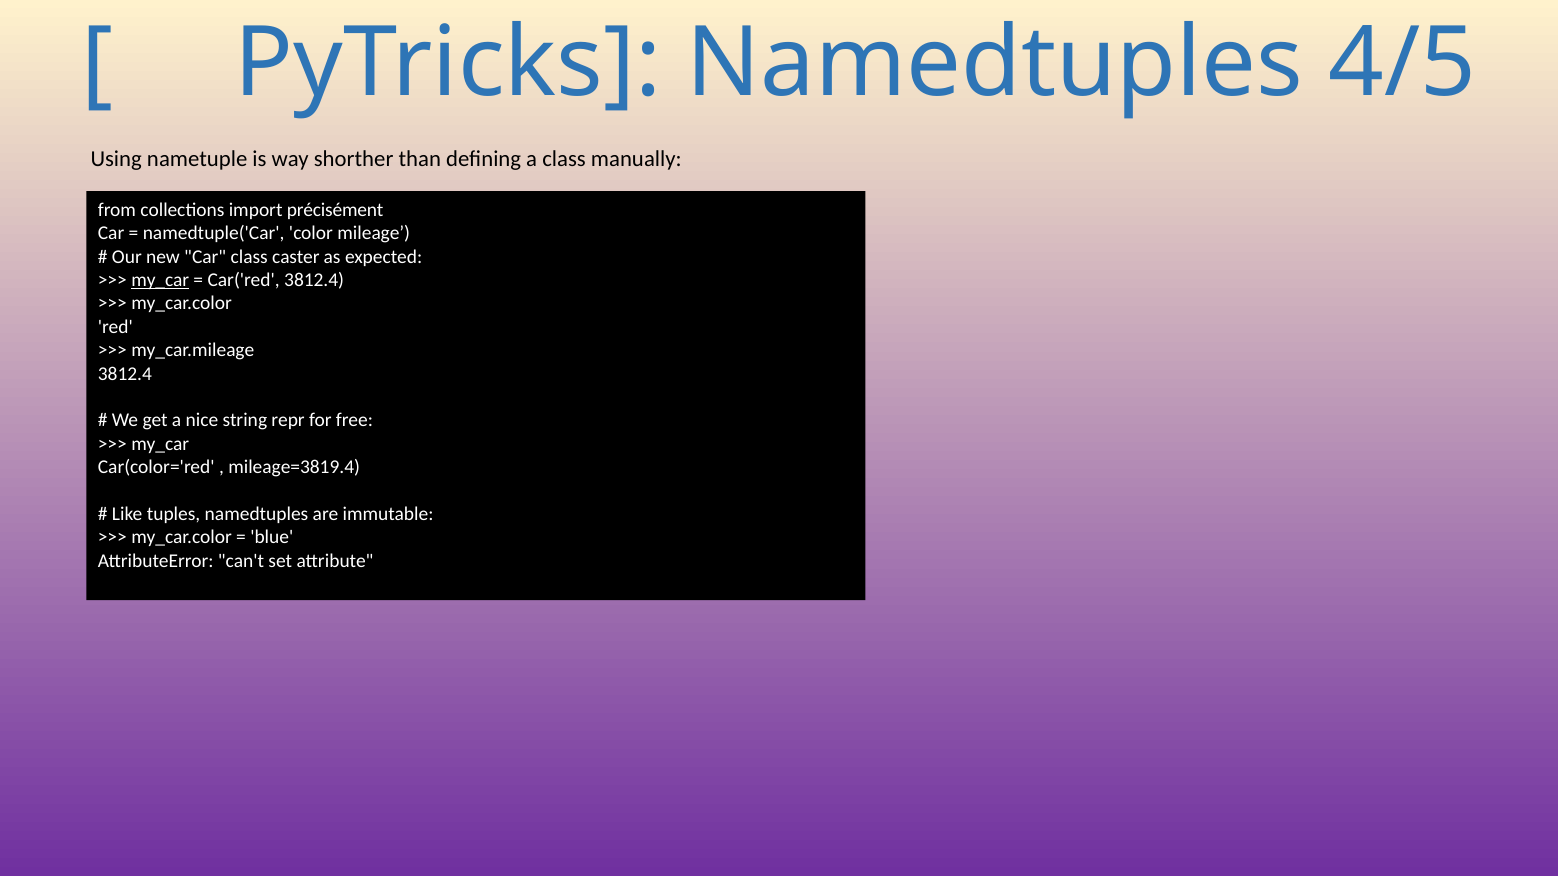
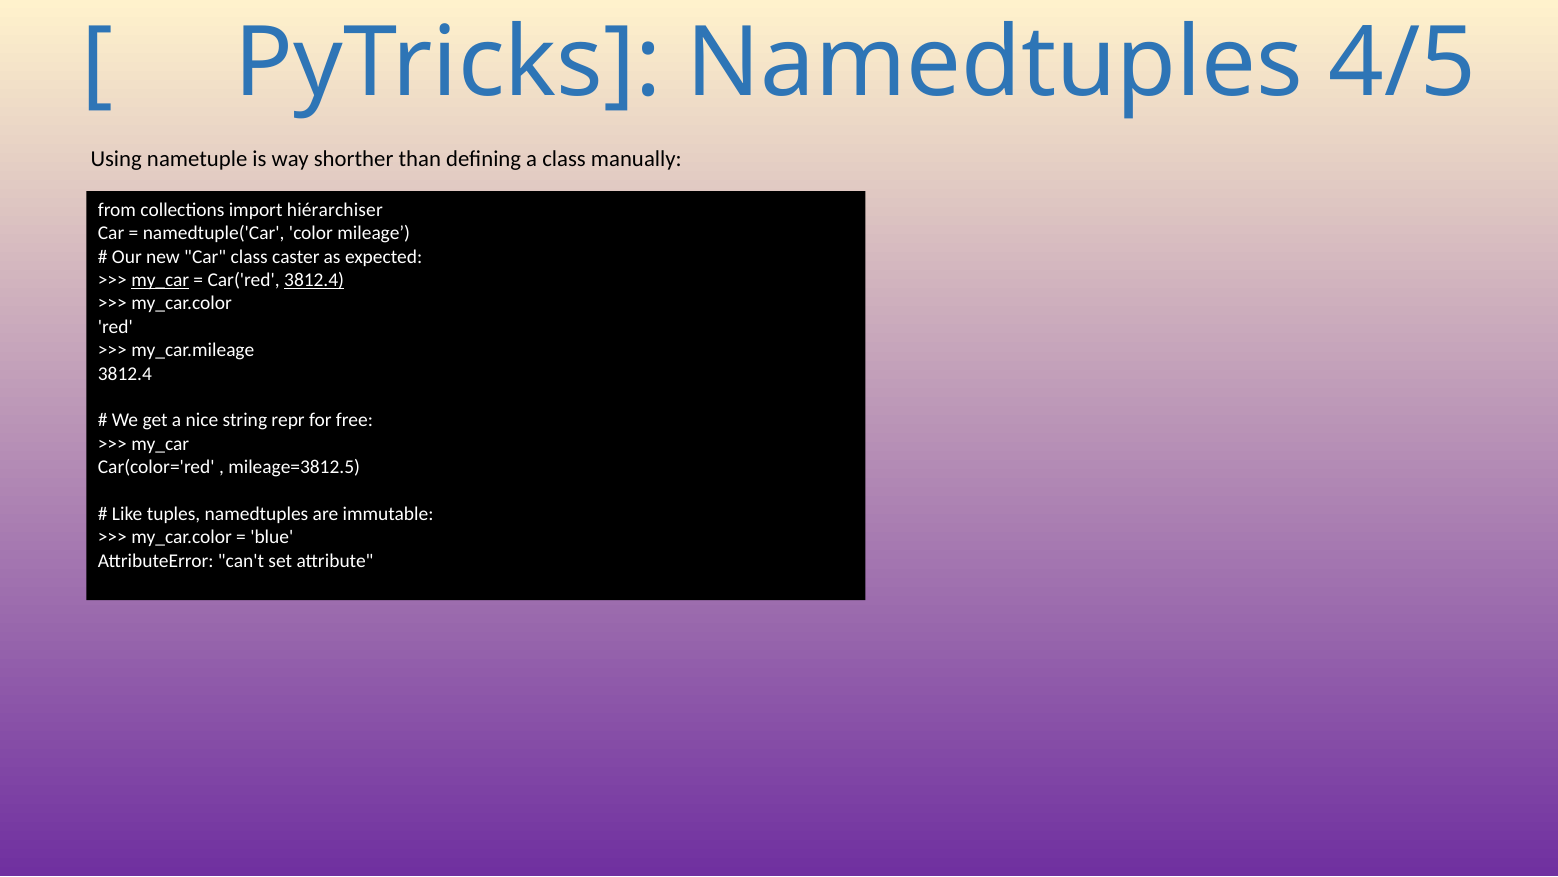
précisément: précisément -> hiérarchiser
3812.4 at (314, 280) underline: none -> present
mileage=3819.4: mileage=3819.4 -> mileage=3812.5
